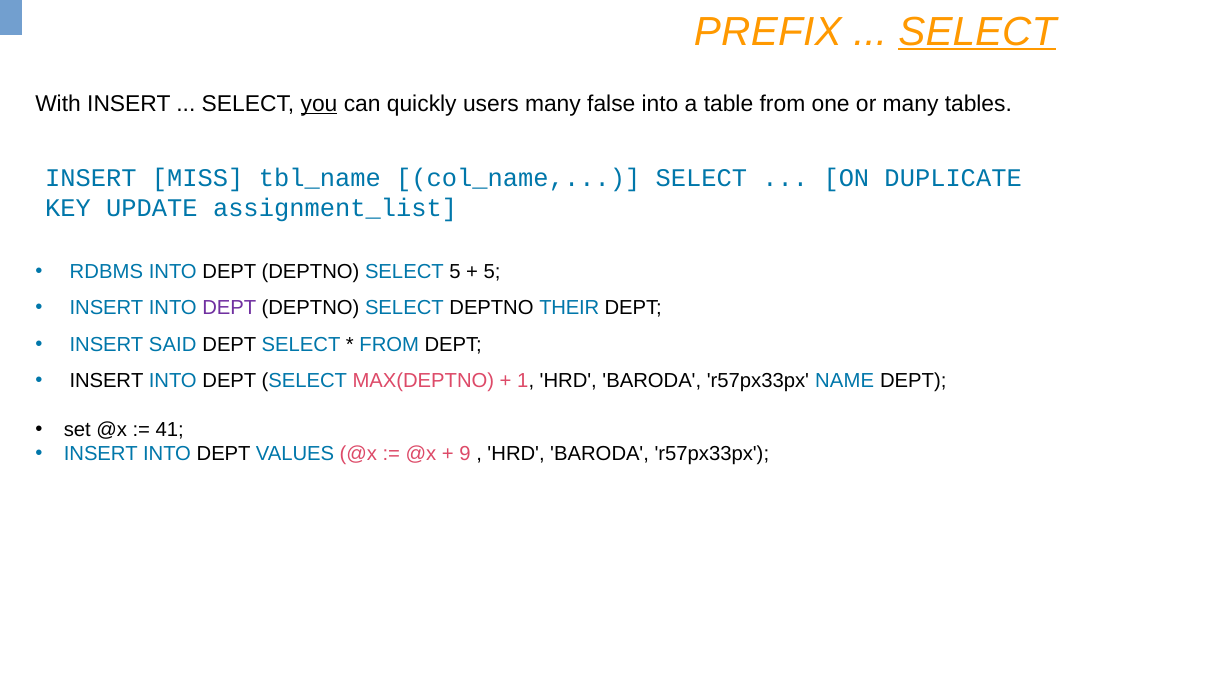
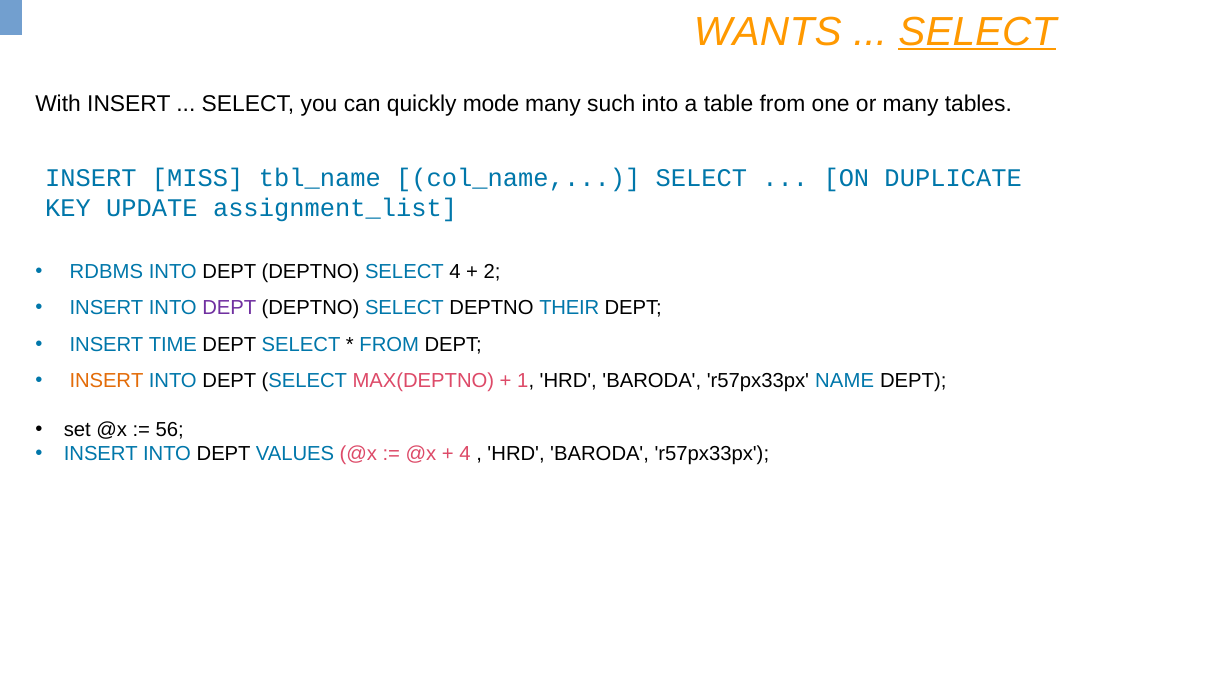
PREFIX: PREFIX -> WANTS
you underline: present -> none
users: users -> mode
false: false -> such
SELECT 5: 5 -> 4
5 at (492, 272): 5 -> 2
SAID: SAID -> TIME
INSERT at (106, 381) colour: black -> orange
41: 41 -> 56
9 at (465, 454): 9 -> 4
